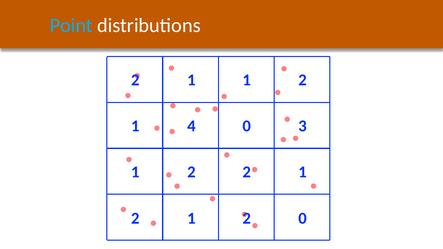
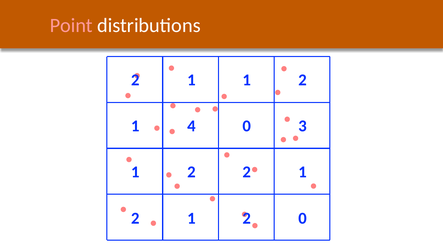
Point colour: light blue -> pink
